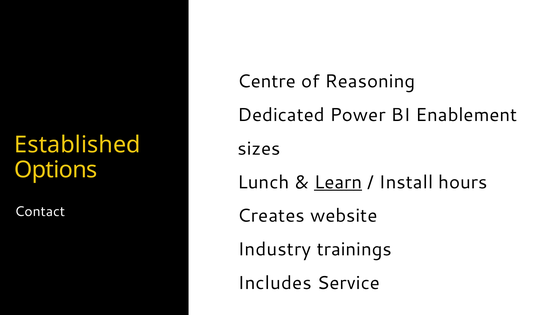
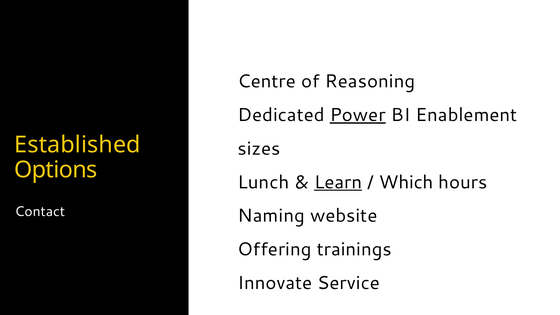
Power underline: none -> present
Install: Install -> Which
Creates: Creates -> Naming
Industry: Industry -> Offering
Includes: Includes -> Innovate
